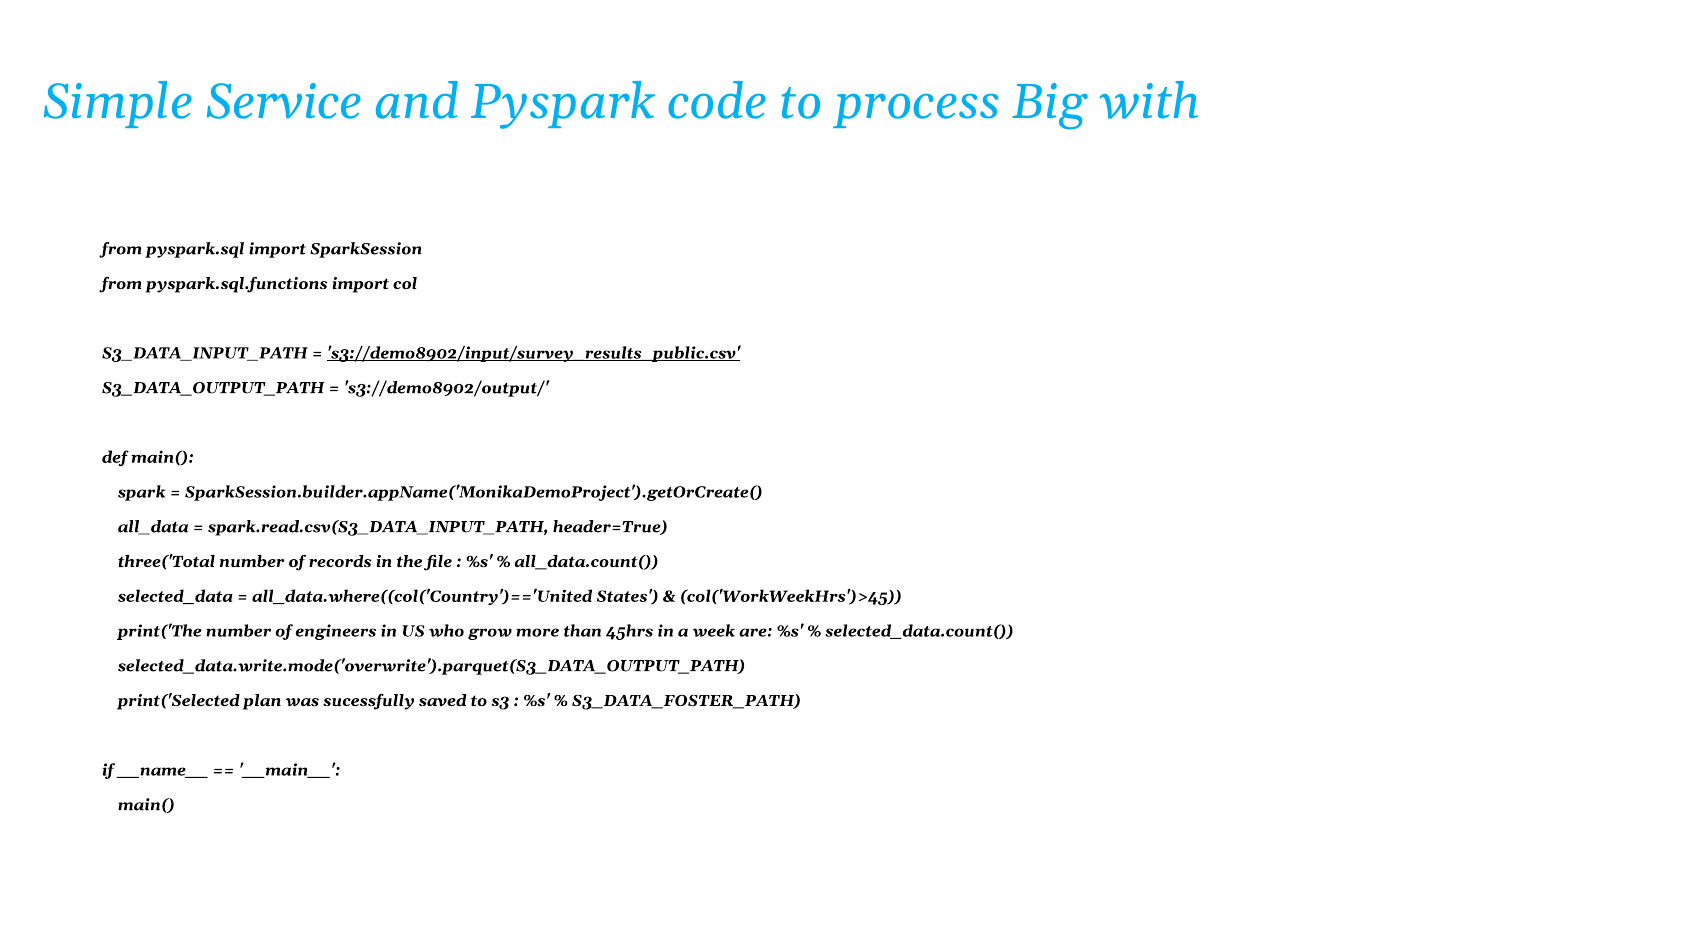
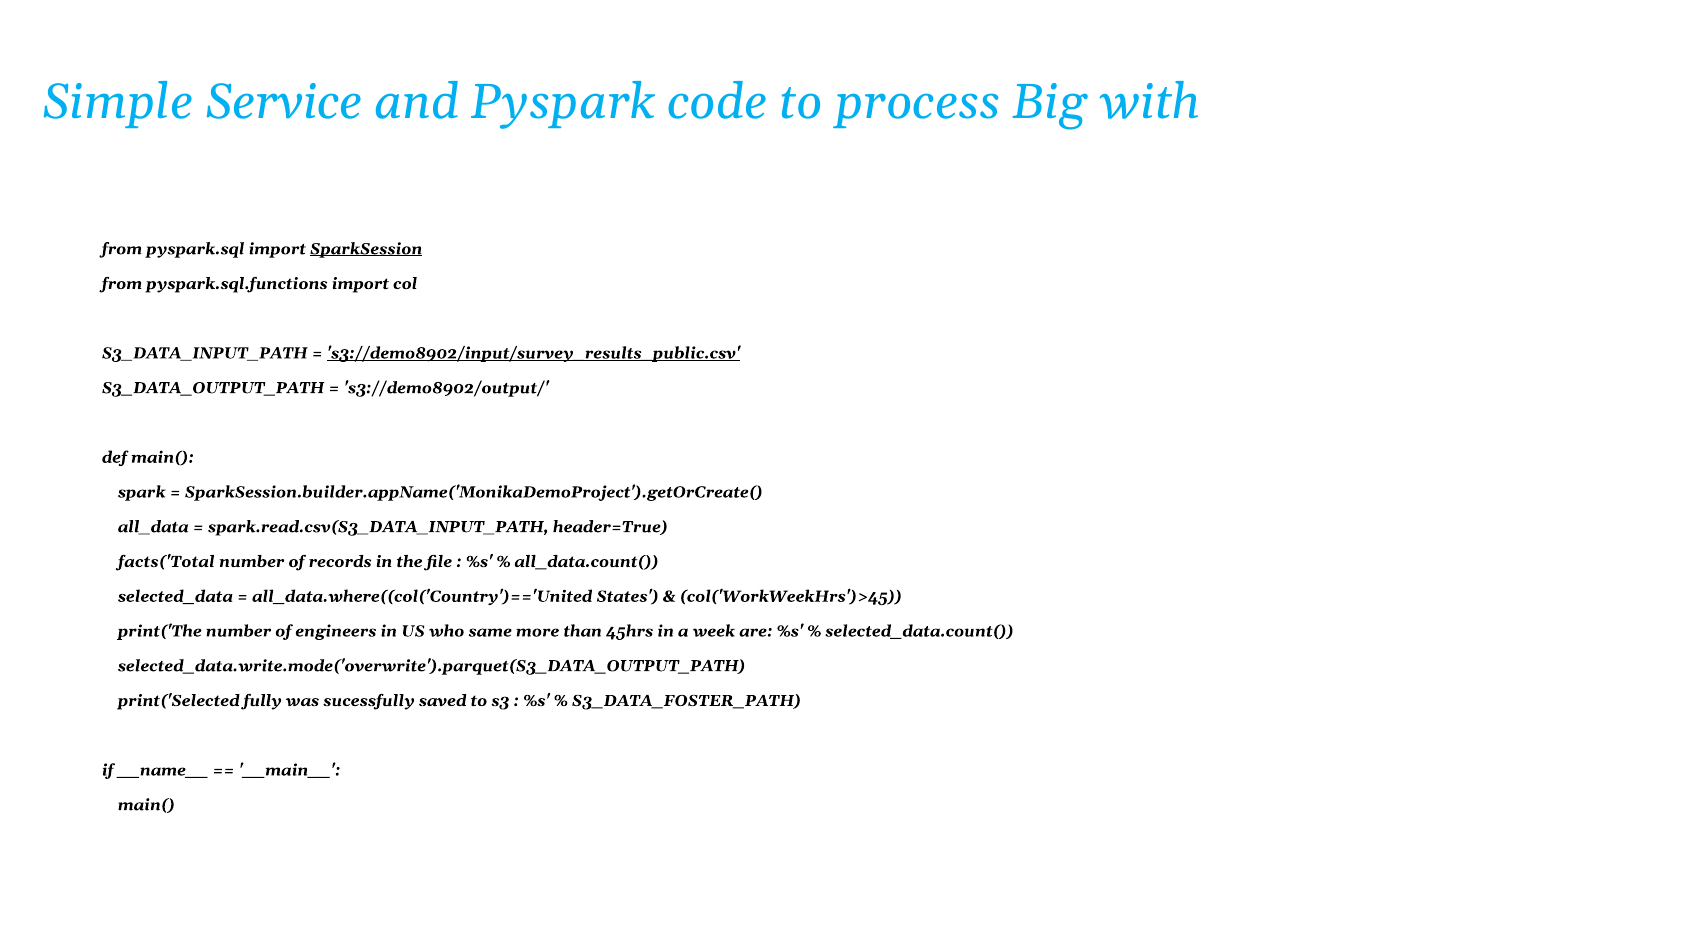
SparkSession underline: none -> present
three('Total: three('Total -> facts('Total
grow: grow -> same
plan: plan -> fully
